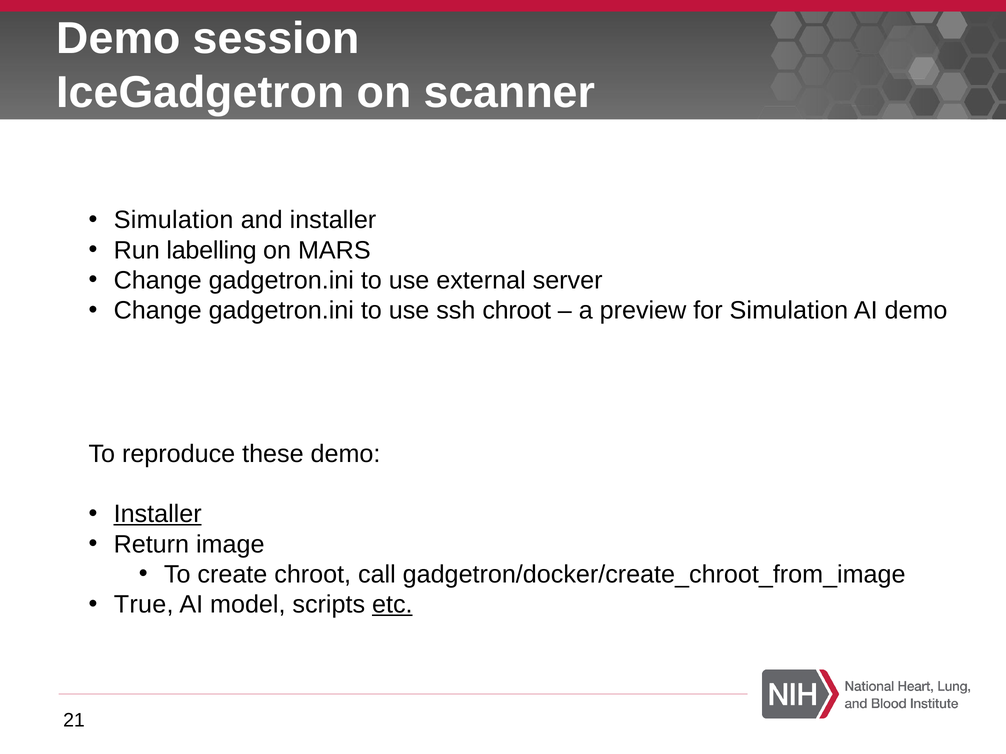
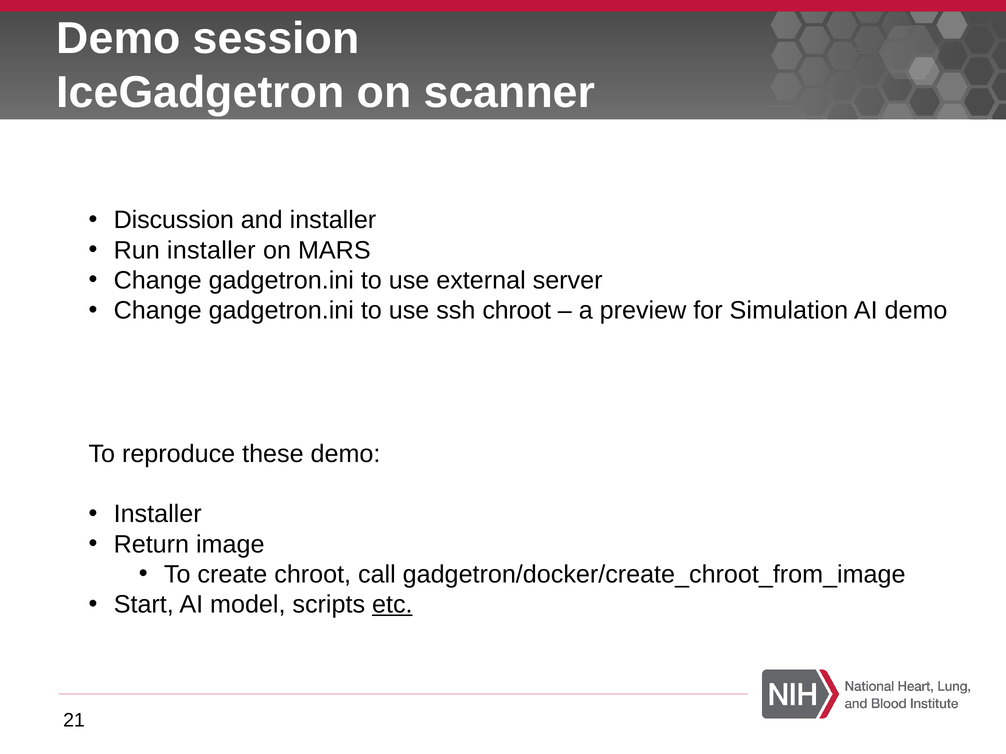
Simulation at (174, 220): Simulation -> Discussion
Run labelling: labelling -> installer
Installer at (158, 514) underline: present -> none
True: True -> Start
